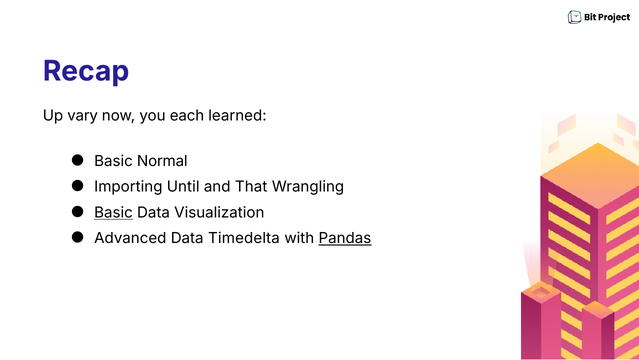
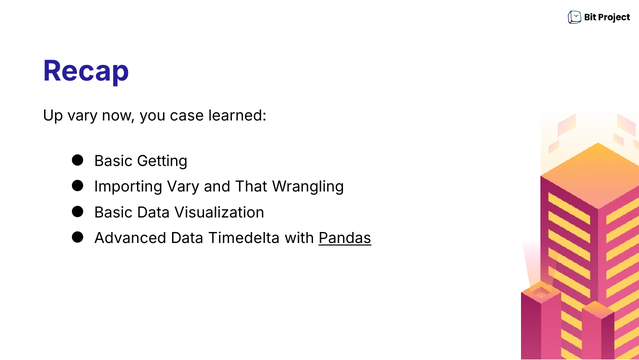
each: each -> case
Normal: Normal -> Getting
Importing Until: Until -> Vary
Basic at (114, 212) underline: present -> none
